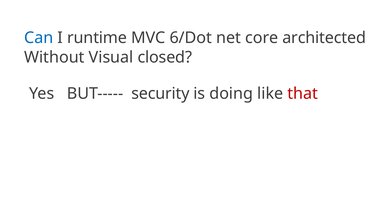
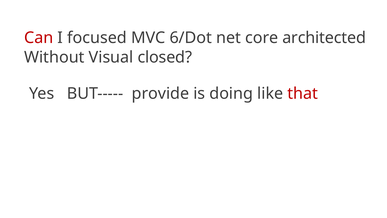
Can colour: blue -> red
runtime: runtime -> focused
security: security -> provide
